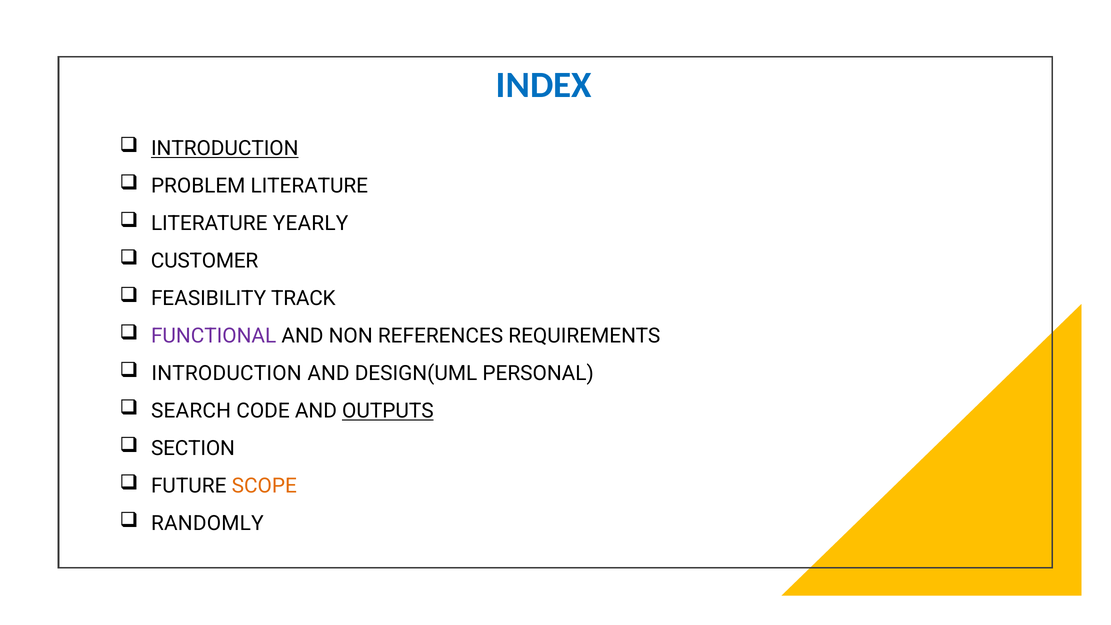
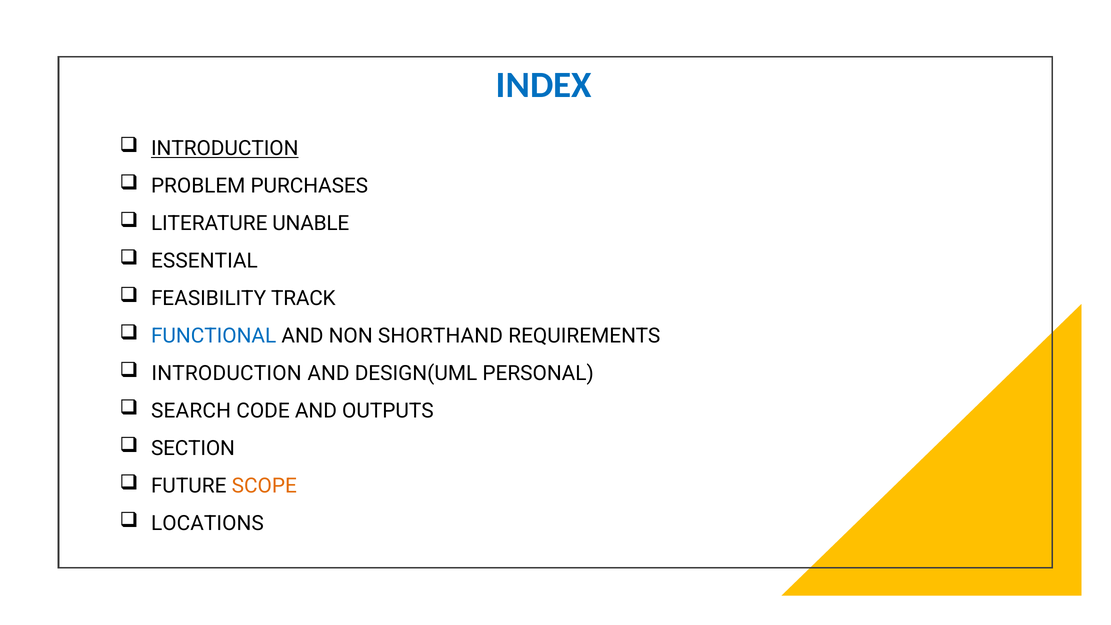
PROBLEM LITERATURE: LITERATURE -> PURCHASES
YEARLY: YEARLY -> UNABLE
CUSTOMER: CUSTOMER -> ESSENTIAL
FUNCTIONAL colour: purple -> blue
REFERENCES: REFERENCES -> SHORTHAND
OUTPUTS underline: present -> none
RANDOMLY: RANDOMLY -> LOCATIONS
